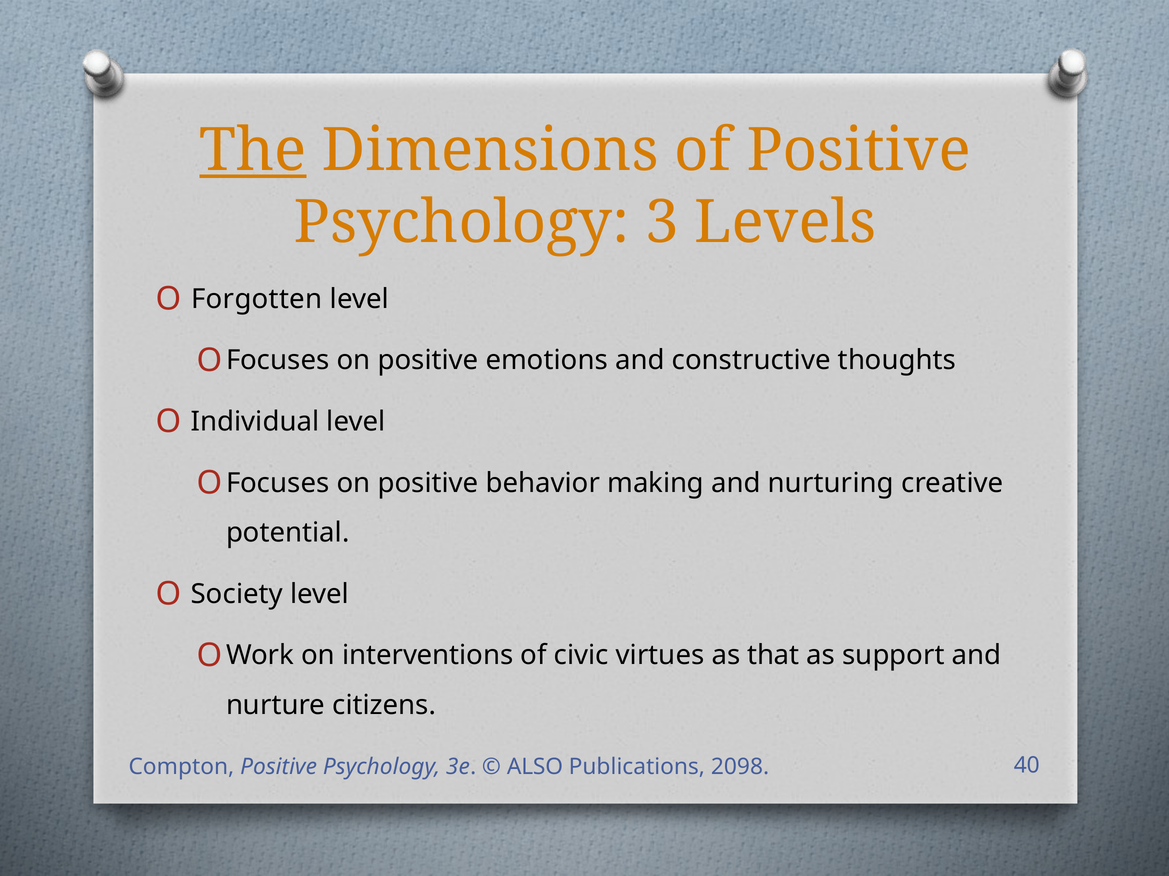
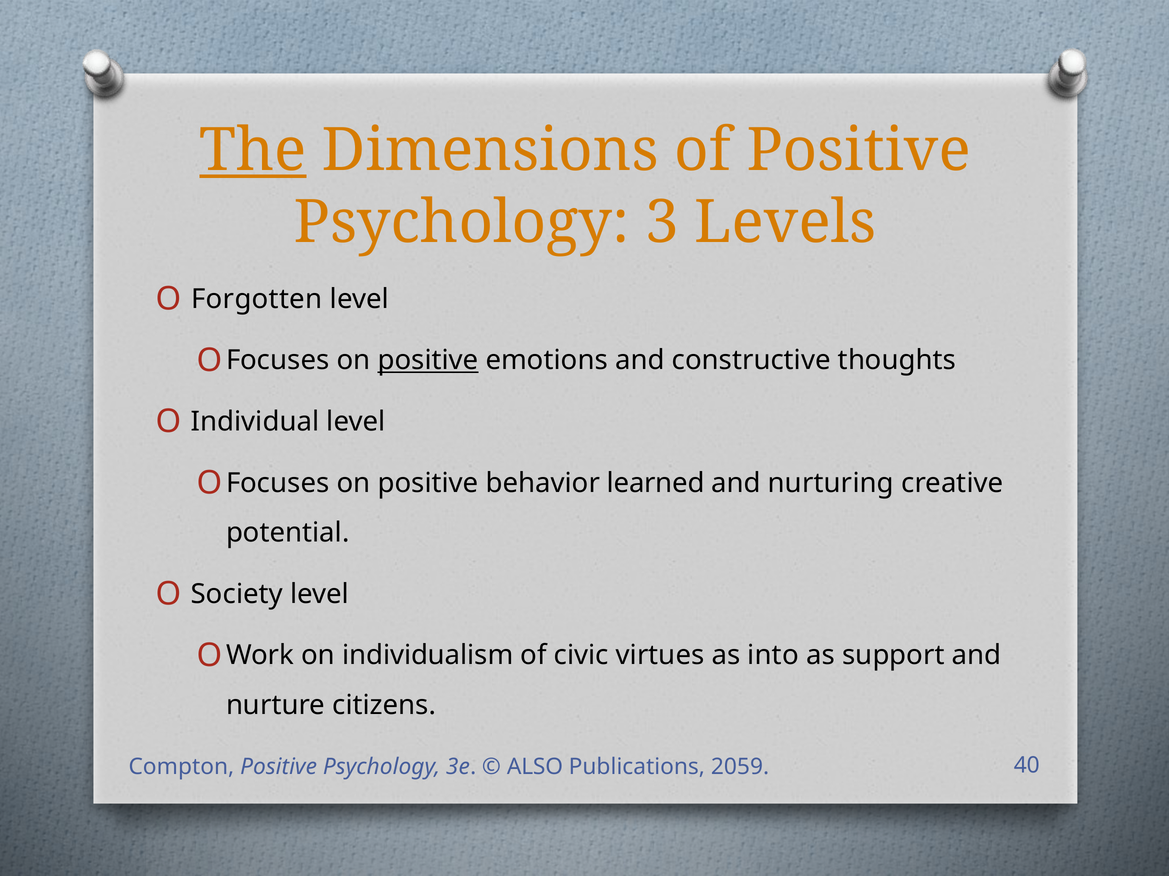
positive at (428, 361) underline: none -> present
making: making -> learned
interventions: interventions -> individualism
that: that -> into
2098: 2098 -> 2059
